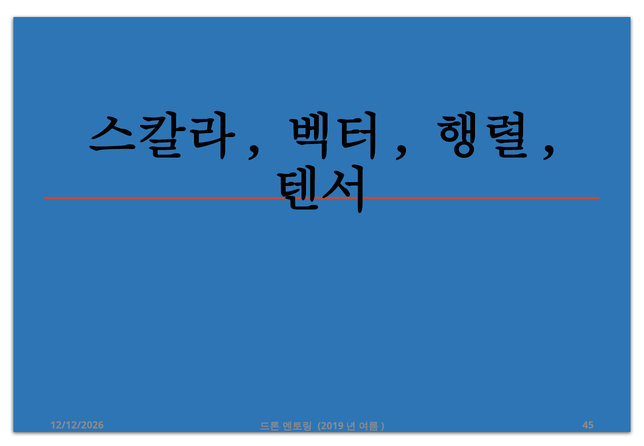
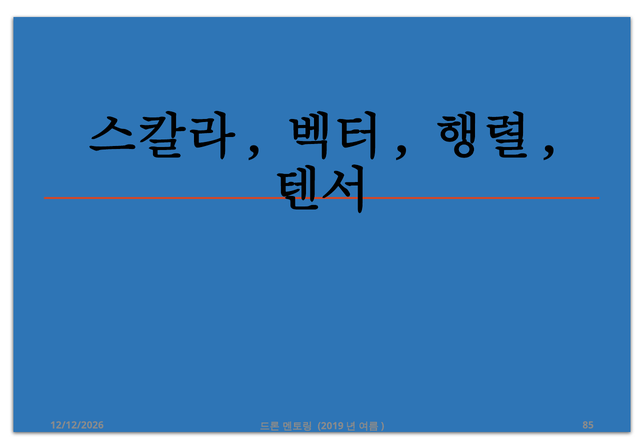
45: 45 -> 85
